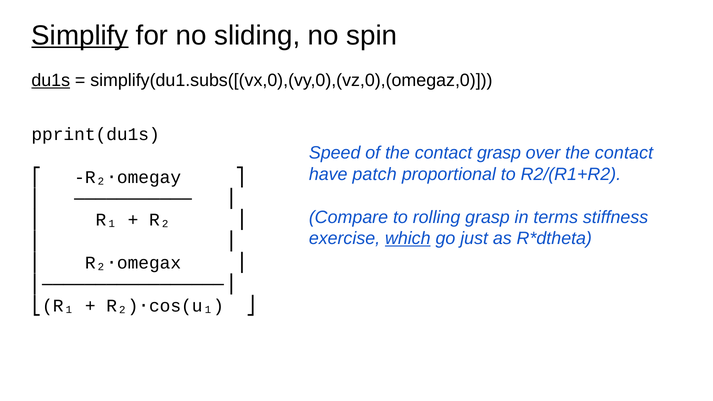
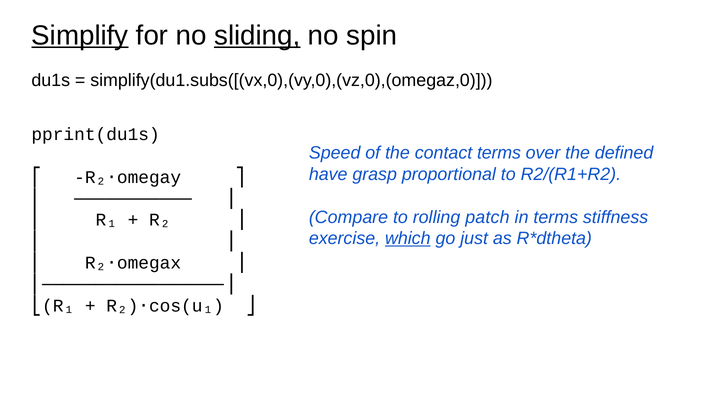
sliding underline: none -> present
du1s underline: present -> none
contact grasp: grasp -> terms
over the contact: contact -> defined
patch: patch -> grasp
rolling grasp: grasp -> patch
